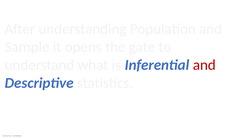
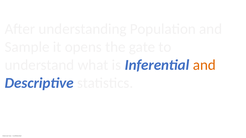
and at (204, 65) colour: red -> orange
